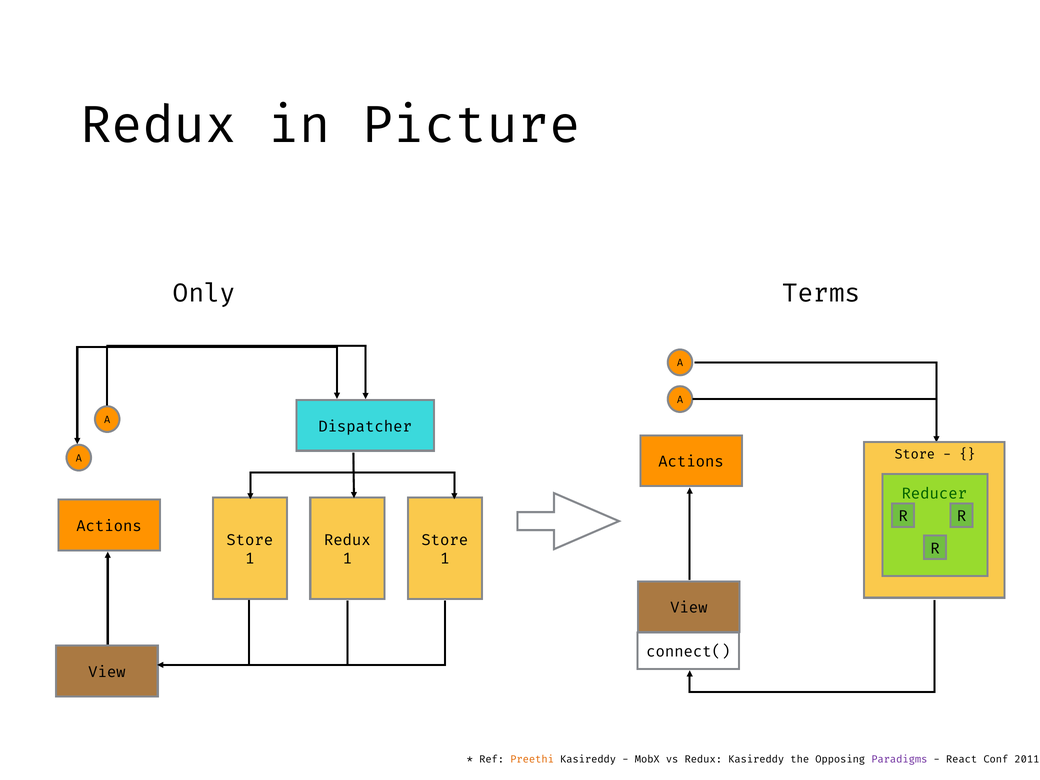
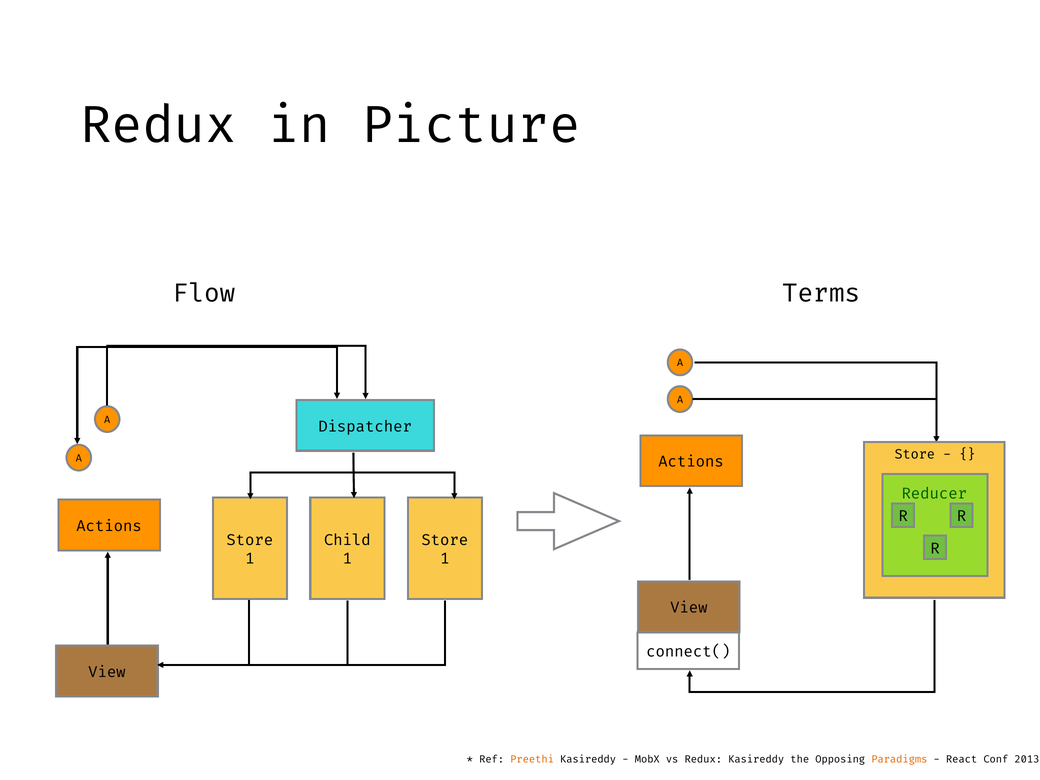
Only: Only -> Flow
Redux at (347, 540): Redux -> Child
Paradigms colour: purple -> orange
2011: 2011 -> 2013
